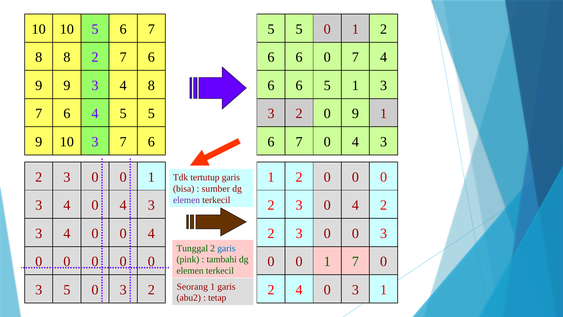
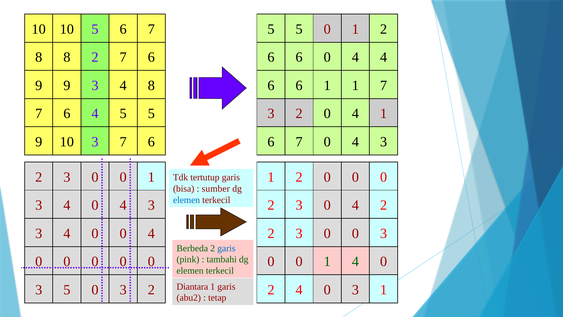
6 6 0 7: 7 -> 4
6 5: 5 -> 1
1 3: 3 -> 7
9 at (355, 114): 9 -> 4
elemen at (187, 200) colour: purple -> blue
Tunggal: Tunggal -> Berbeda
7 at (355, 261): 7 -> 4
Seorang: Seorang -> Diantara
